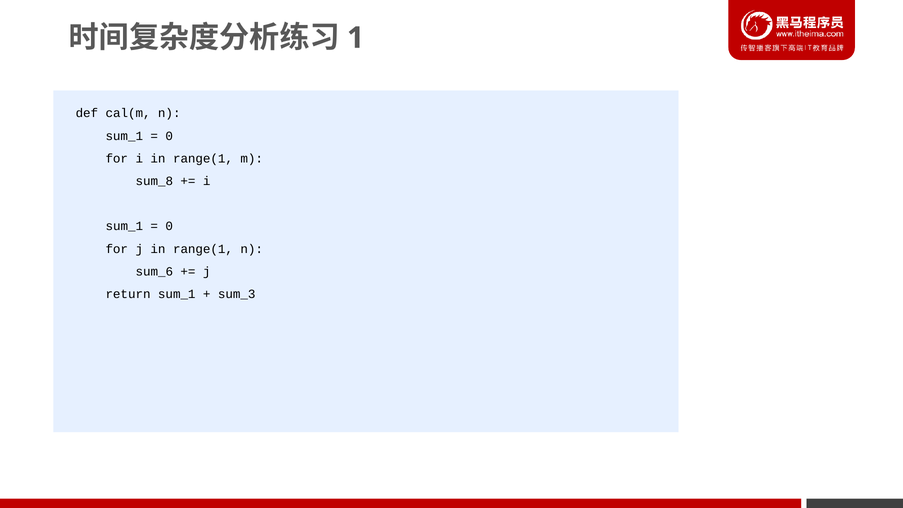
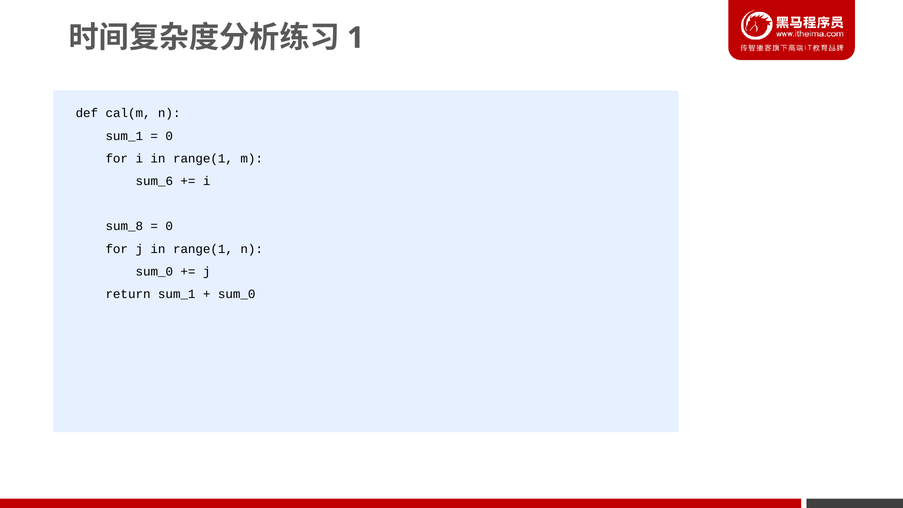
sum_8: sum_8 -> sum_6
sum_1 at (124, 226): sum_1 -> sum_8
sum_6 at (154, 272): sum_6 -> sum_0
sum_3 at (237, 294): sum_3 -> sum_0
